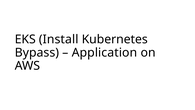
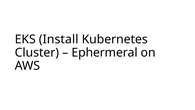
Bypass: Bypass -> Cluster
Application: Application -> Ephermeral
